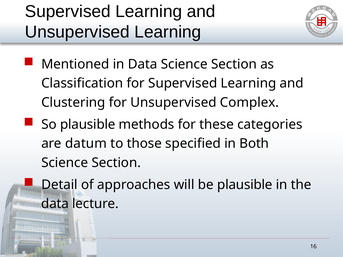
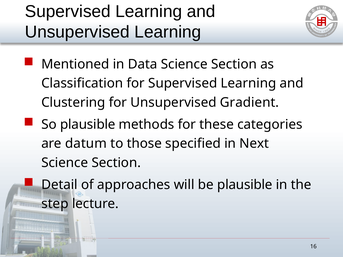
Complex: Complex -> Gradient
Both: Both -> Next
data at (55, 204): data -> step
